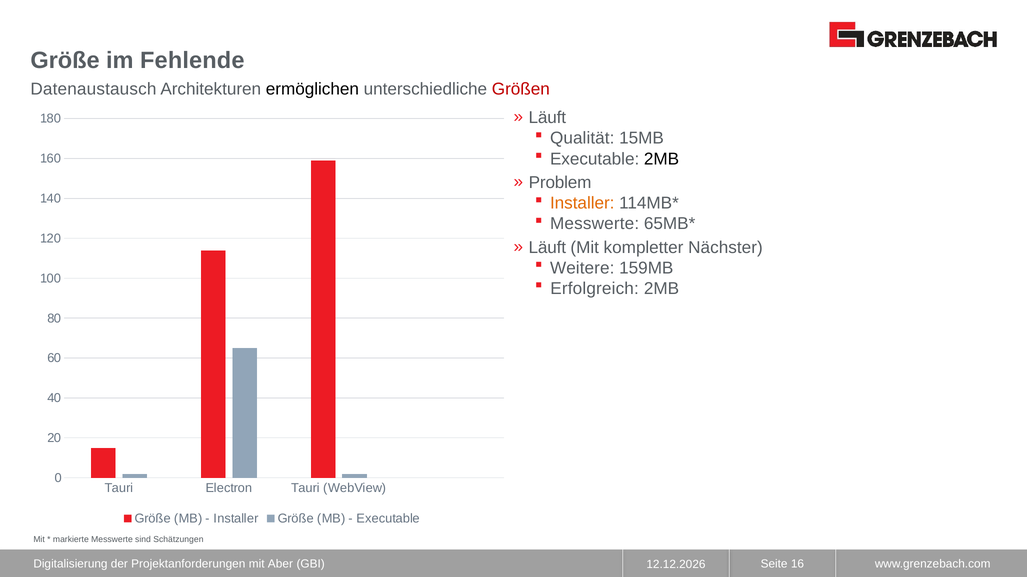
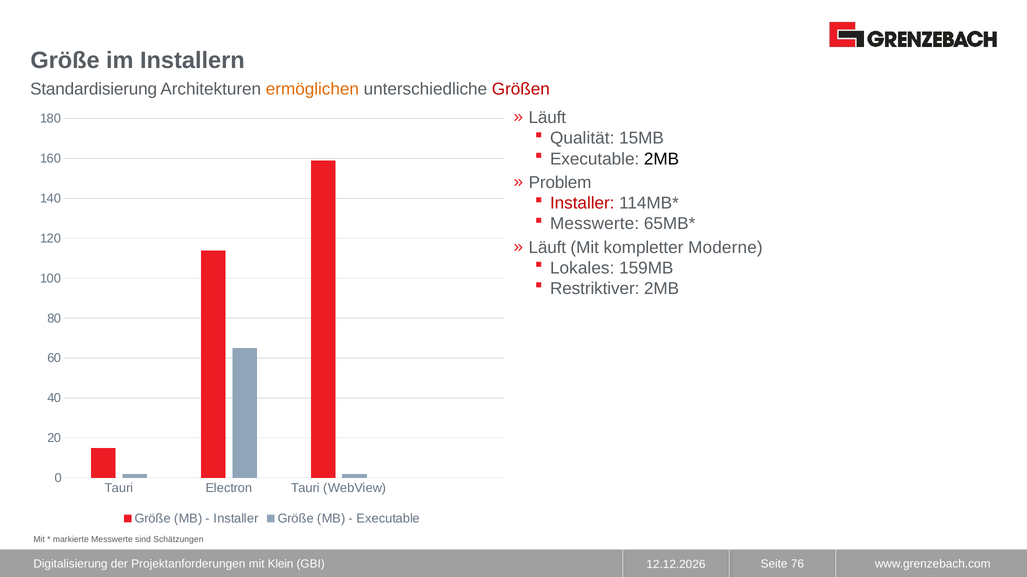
Fehlende: Fehlende -> Installern
Datenaustausch: Datenaustausch -> Standardisierung
ermöglichen colour: black -> orange
Installer at (582, 203) colour: orange -> red
Nächster: Nächster -> Moderne
Weitere: Weitere -> Lokales
Erfolgreich: Erfolgreich -> Restriktiver
Aber: Aber -> Klein
16: 16 -> 76
